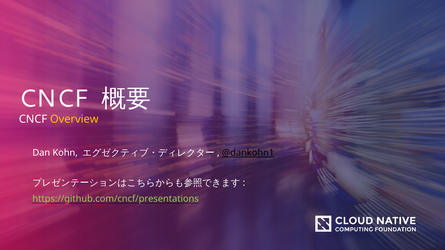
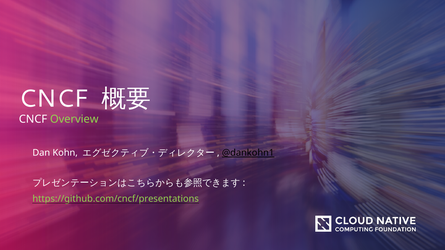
Overview colour: yellow -> light green
